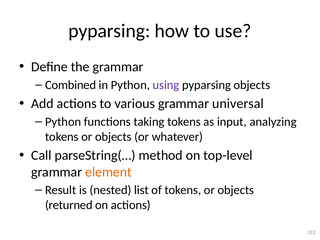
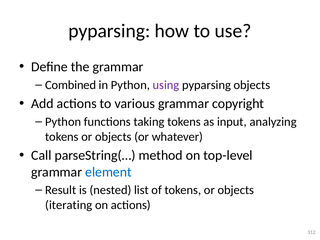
universal: universal -> copyright
element colour: orange -> blue
returned: returned -> iterating
